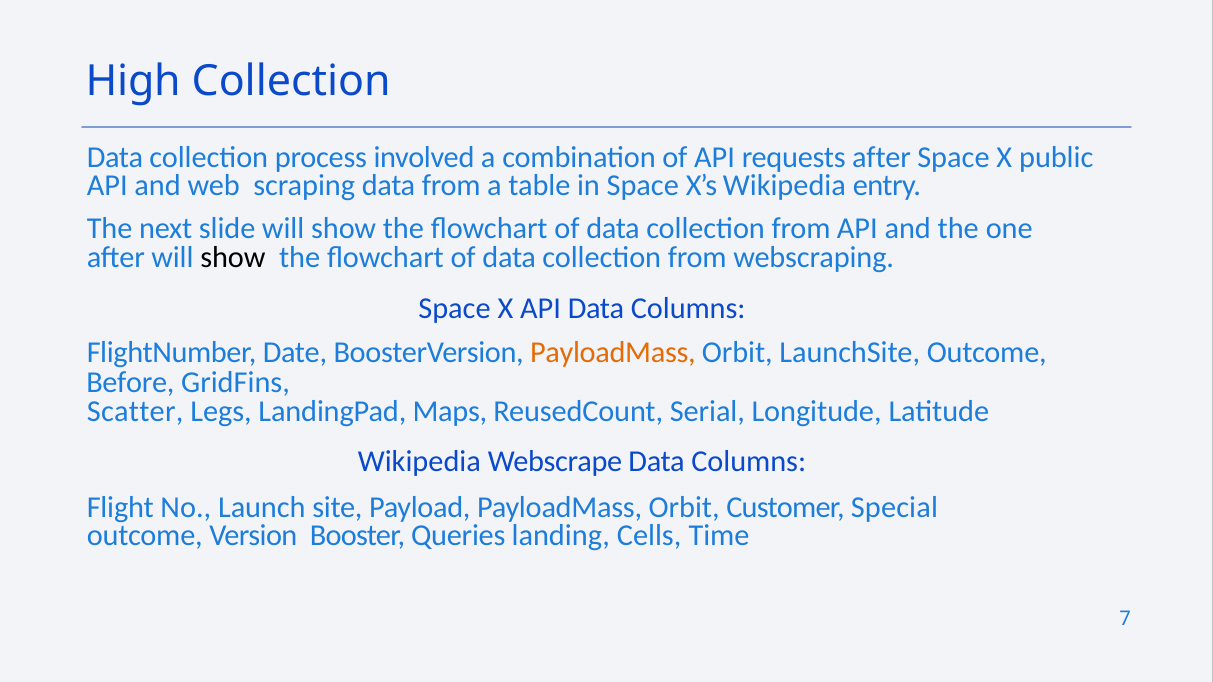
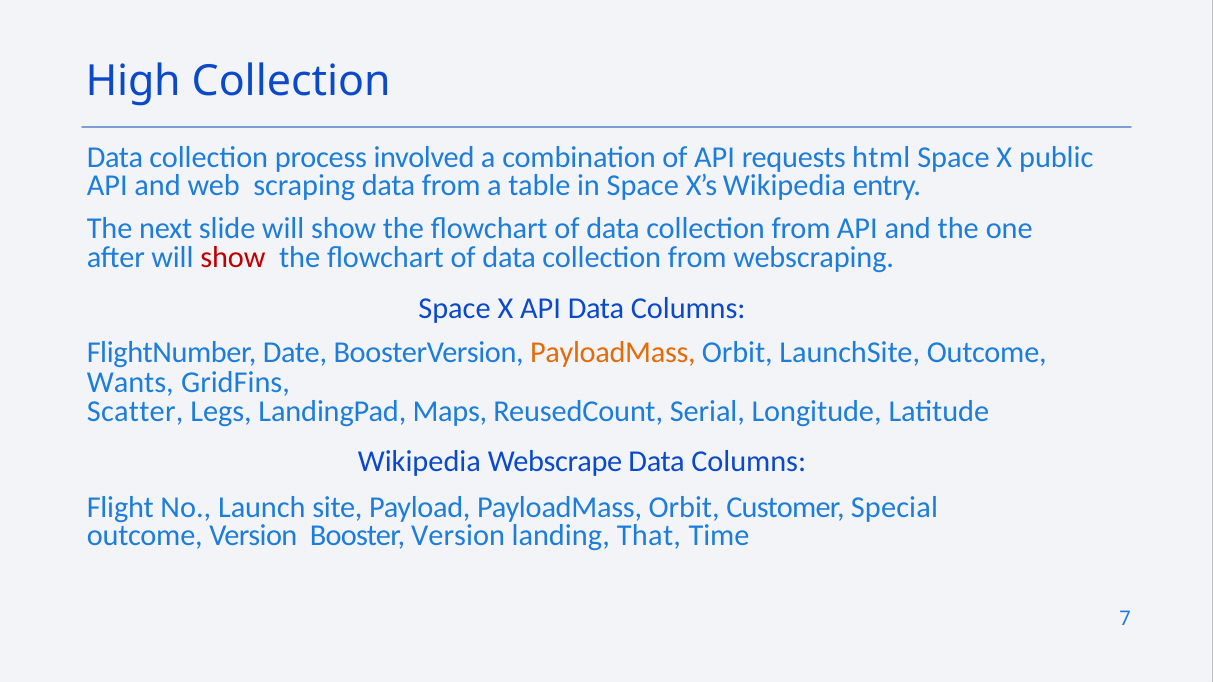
requests after: after -> html
show at (233, 258) colour: black -> red
Before: Before -> Wants
Booster Queries: Queries -> Version
Cells: Cells -> That
